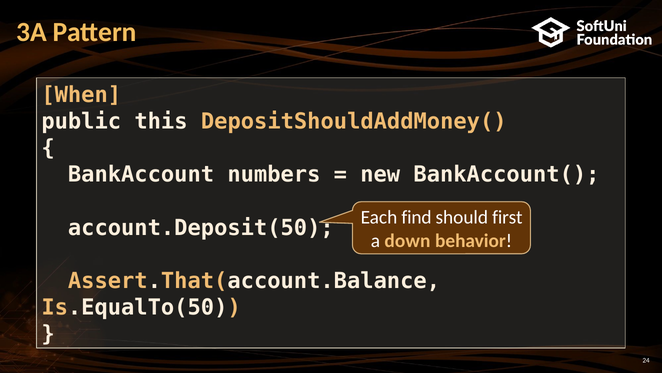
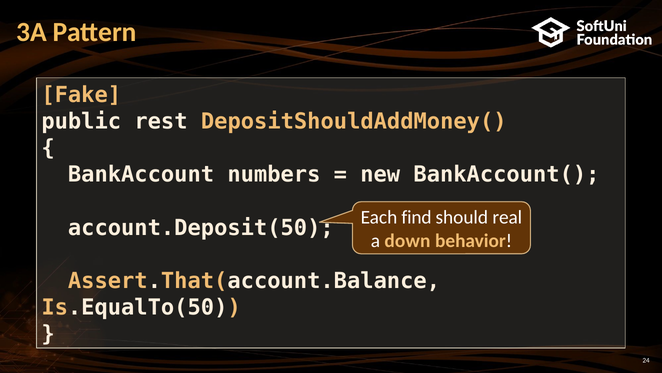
When: When -> Fake
this: this -> rest
first: first -> real
